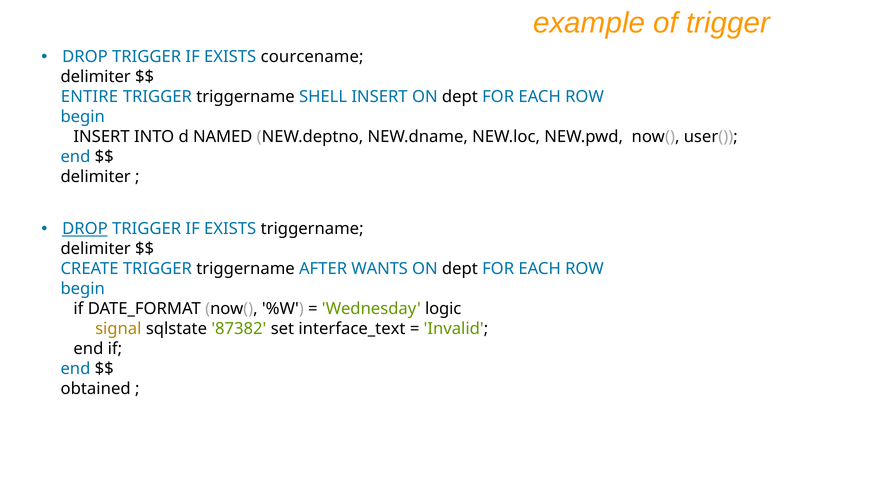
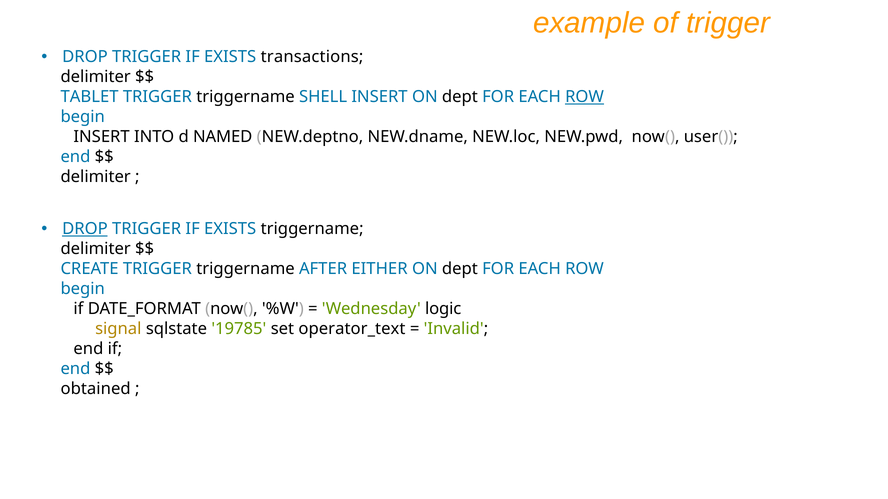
courcename: courcename -> transactions
ENTIRE: ENTIRE -> TABLET
ROW at (585, 97) underline: none -> present
WANTS: WANTS -> EITHER
87382: 87382 -> 19785
interface_text: interface_text -> operator_text
